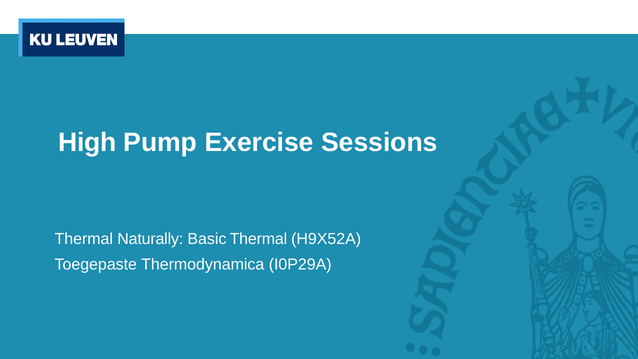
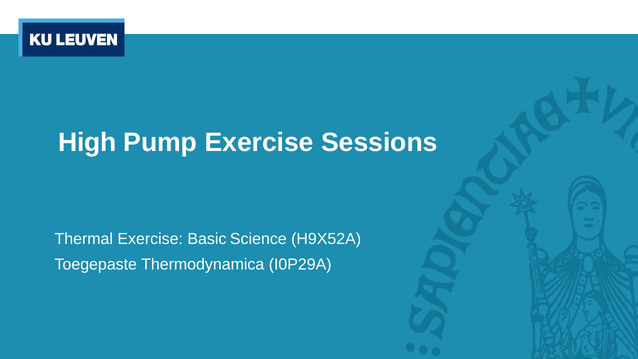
Thermal Naturally: Naturally -> Exercise
Basic Thermal: Thermal -> Science
